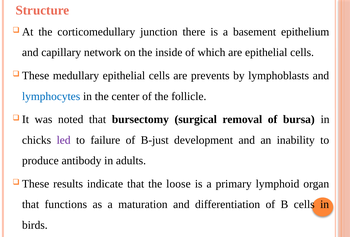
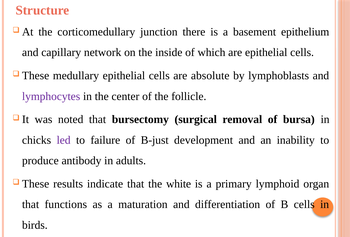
prevents: prevents -> absolute
lymphocytes colour: blue -> purple
loose: loose -> white
